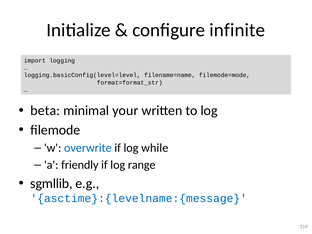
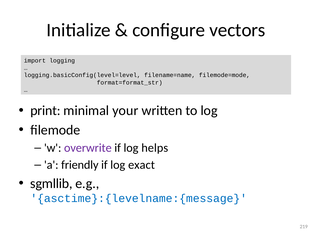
infinite: infinite -> vectors
beta: beta -> print
overwrite colour: blue -> purple
while: while -> helps
range: range -> exact
